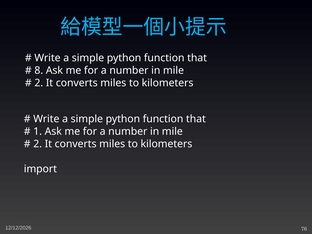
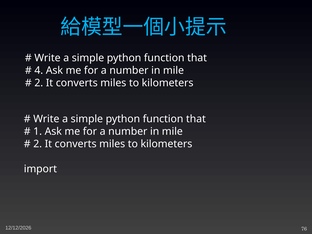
8: 8 -> 4
